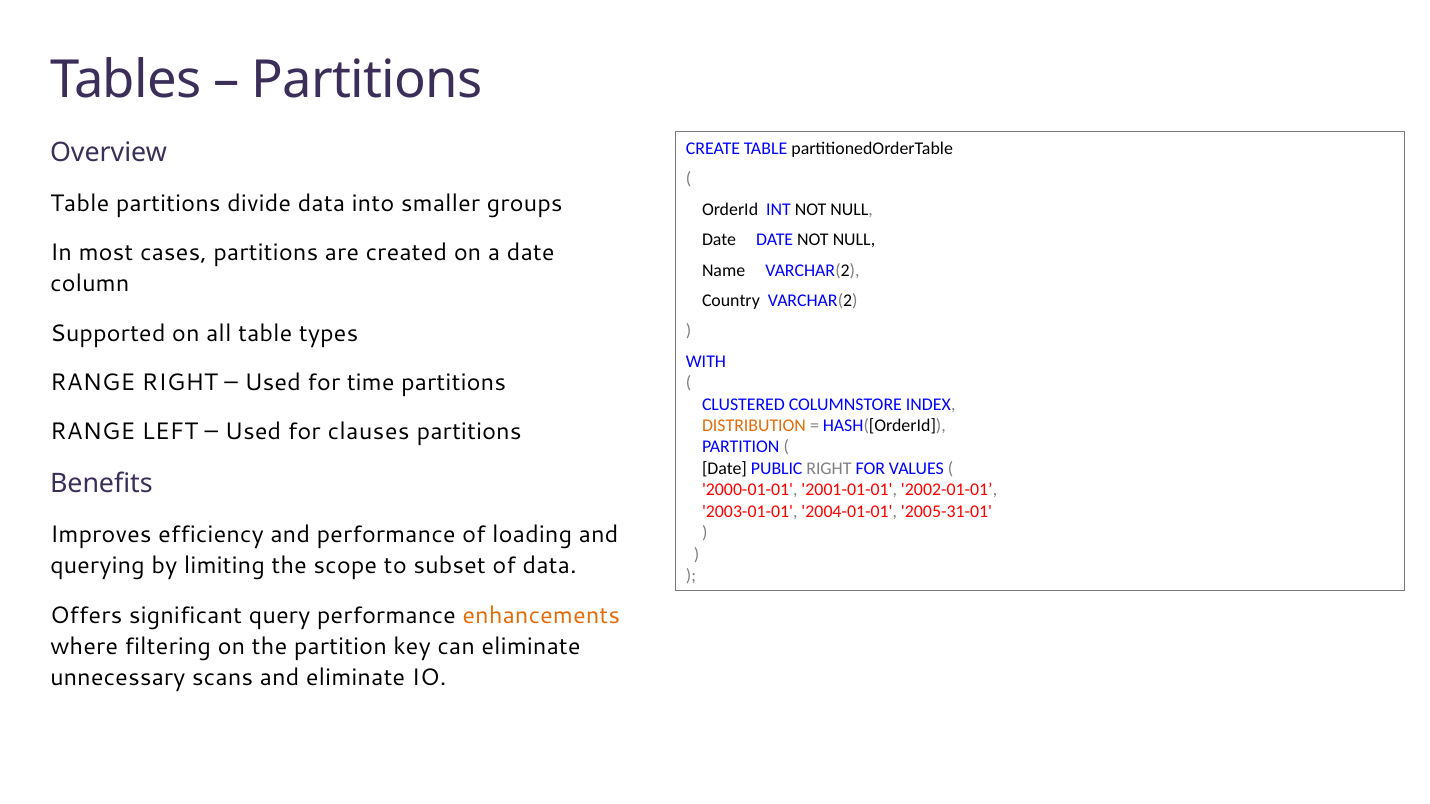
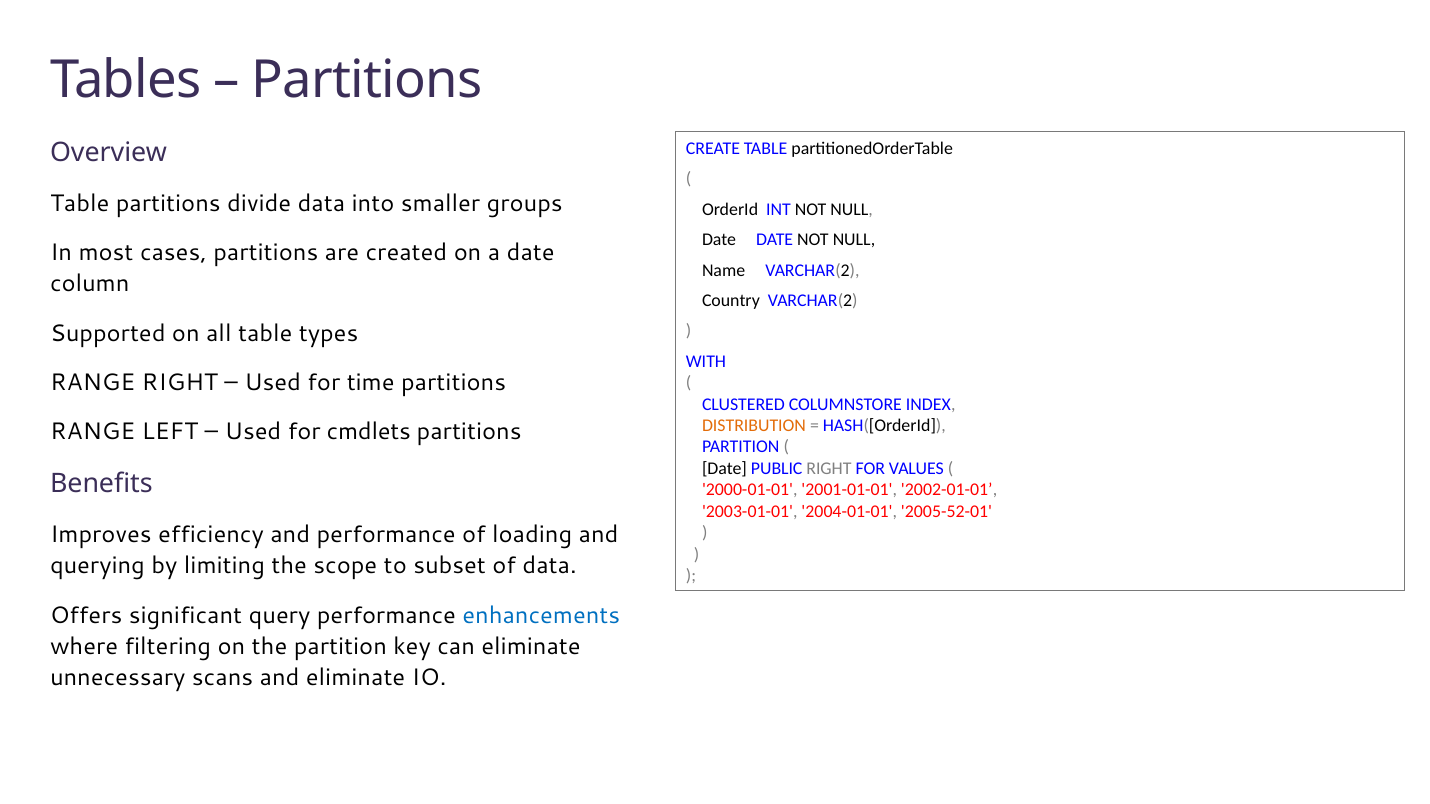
clauses: clauses -> cmdlets
2005-31-01: 2005-31-01 -> 2005-52-01
enhancements colour: orange -> blue
